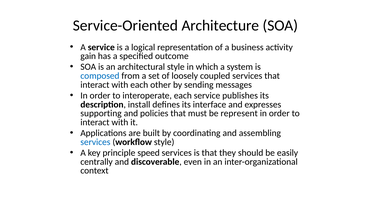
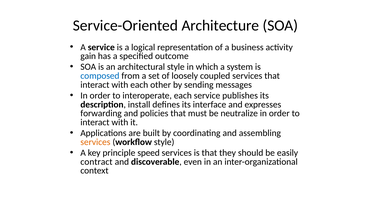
supporting: supporting -> forwarding
represent: represent -> neutralize
services at (95, 142) colour: blue -> orange
centrally: centrally -> contract
